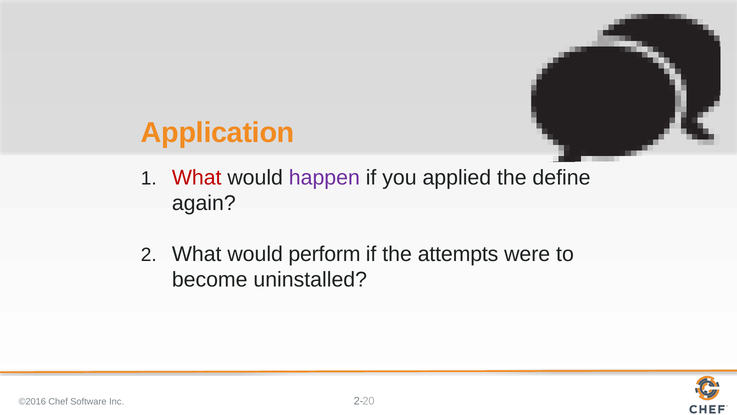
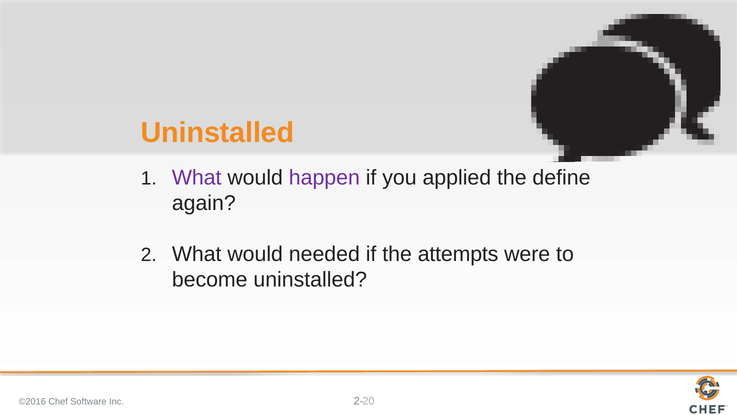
Application at (218, 133): Application -> Uninstalled
What at (197, 177) colour: red -> purple
perform: perform -> needed
